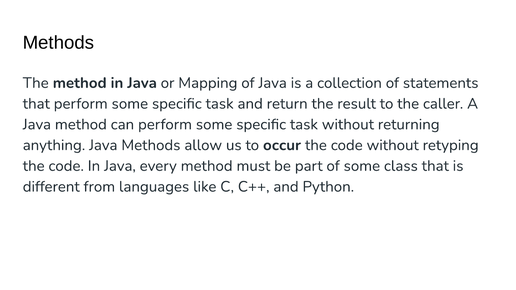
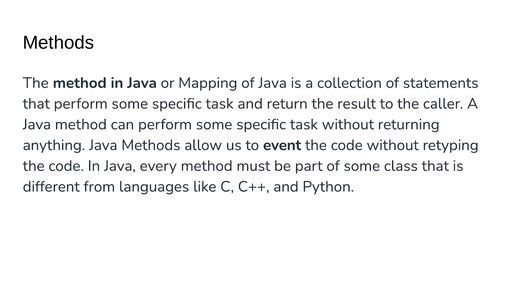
occur: occur -> event
